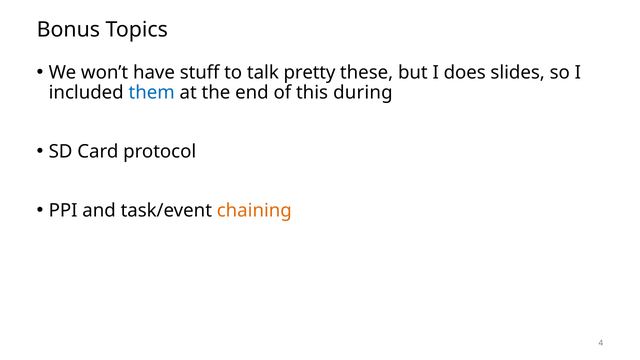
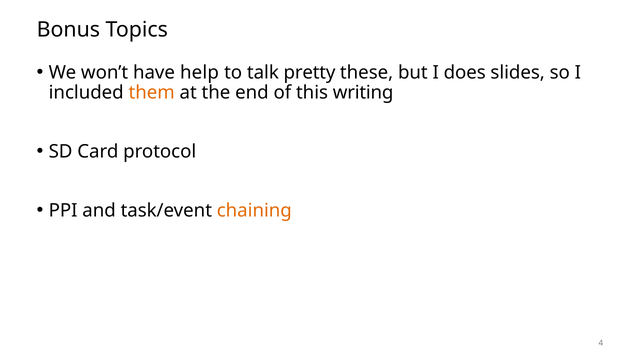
stuff: stuff -> help
them colour: blue -> orange
during: during -> writing
